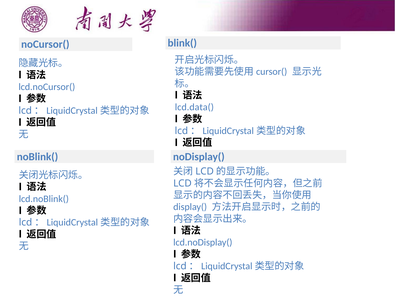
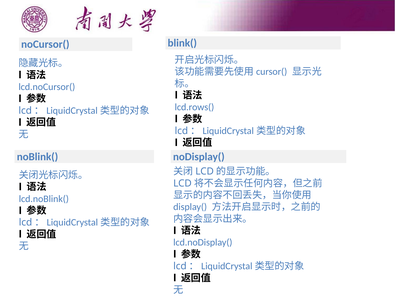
lcd.data(: lcd.data( -> lcd.rows(
